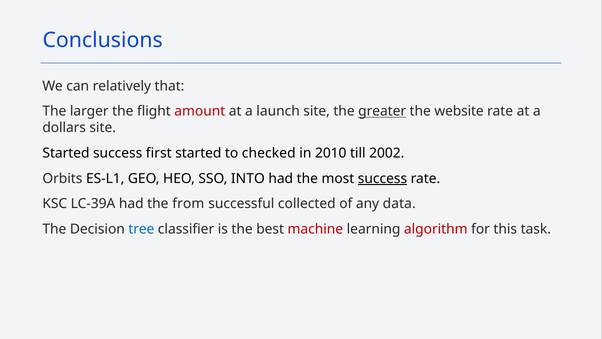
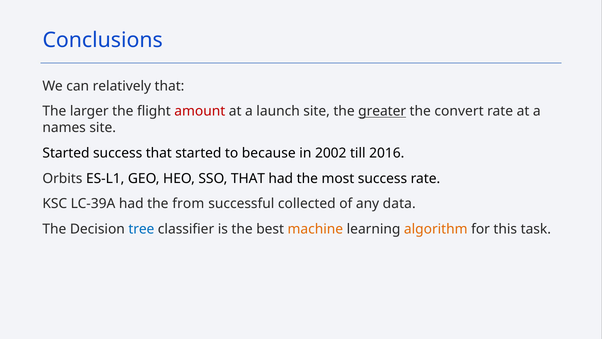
website: website -> convert
dollars: dollars -> names
success first: first -> that
checked: checked -> because
2010: 2010 -> 2002
2002: 2002 -> 2016
SSO INTO: INTO -> THAT
success at (382, 178) underline: present -> none
machine colour: red -> orange
algorithm colour: red -> orange
